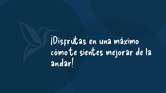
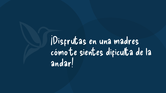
máximo: máximo -> madres
mejorar: mejorar -> dificulta
